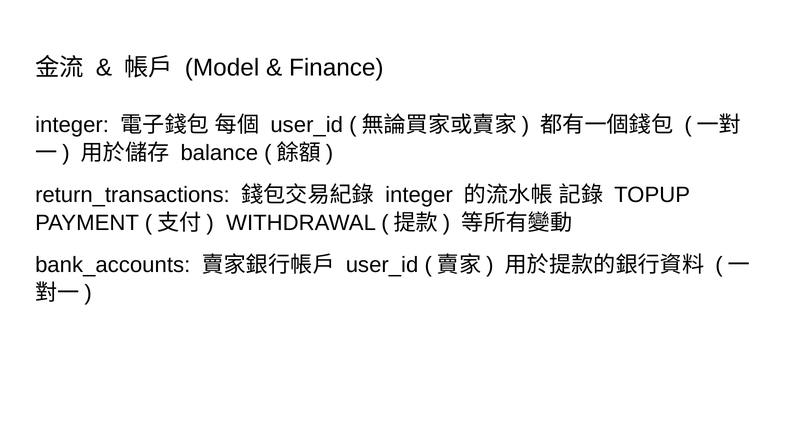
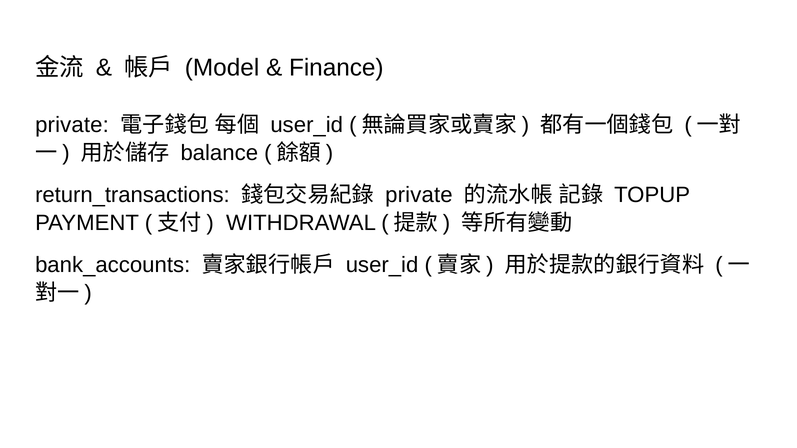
integer at (72, 125): integer -> private
integer at (419, 195): integer -> private
